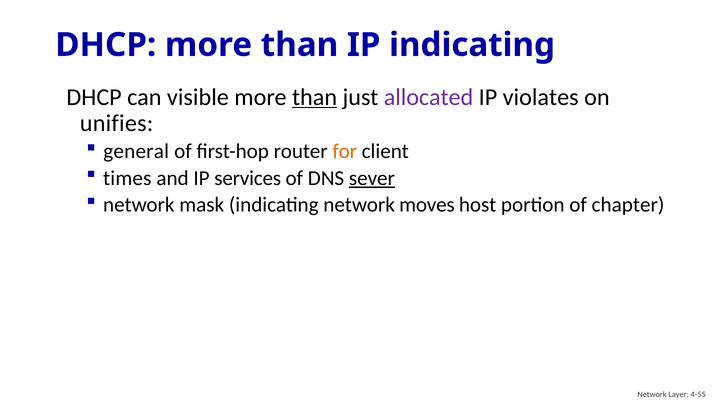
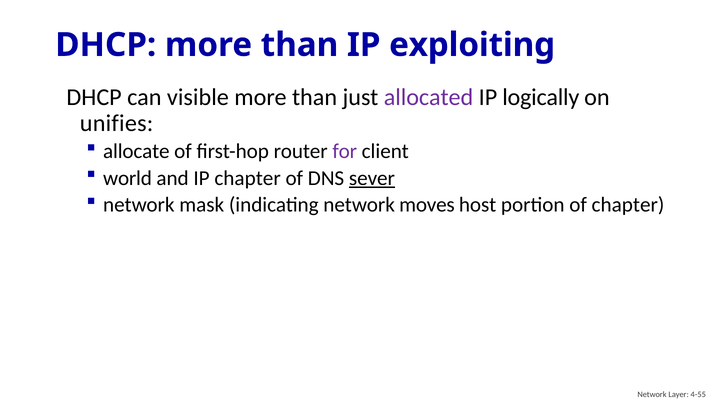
IP indicating: indicating -> exploiting
than at (315, 97) underline: present -> none
violates: violates -> logically
general: general -> allocate
for colour: orange -> purple
times: times -> world
IP services: services -> chapter
